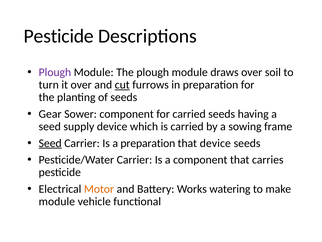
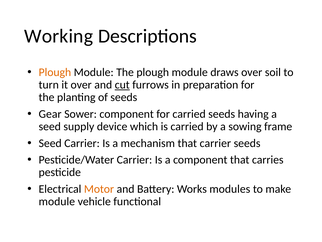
Pesticide at (59, 36): Pesticide -> Working
Plough at (55, 72) colour: purple -> orange
Seed at (50, 143) underline: present -> none
a preparation: preparation -> mechanism
that device: device -> carrier
watering: watering -> modules
